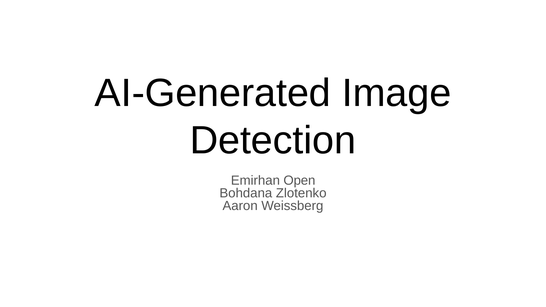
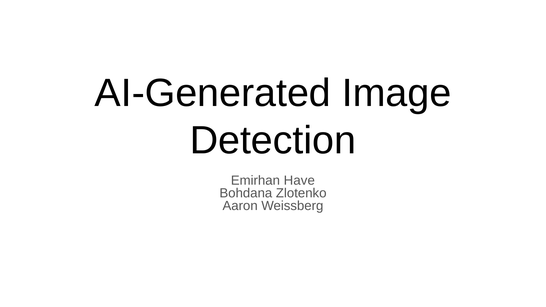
Open: Open -> Have
